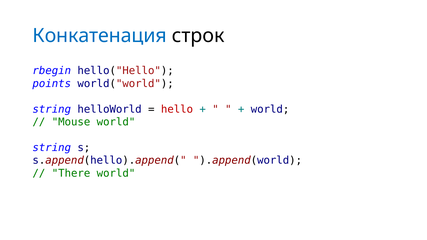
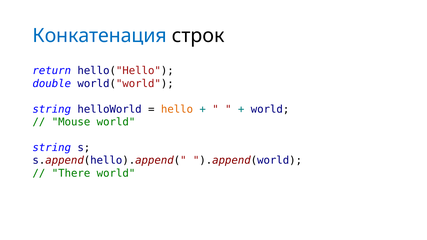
rbegin: rbegin -> return
points: points -> double
hello colour: red -> orange
